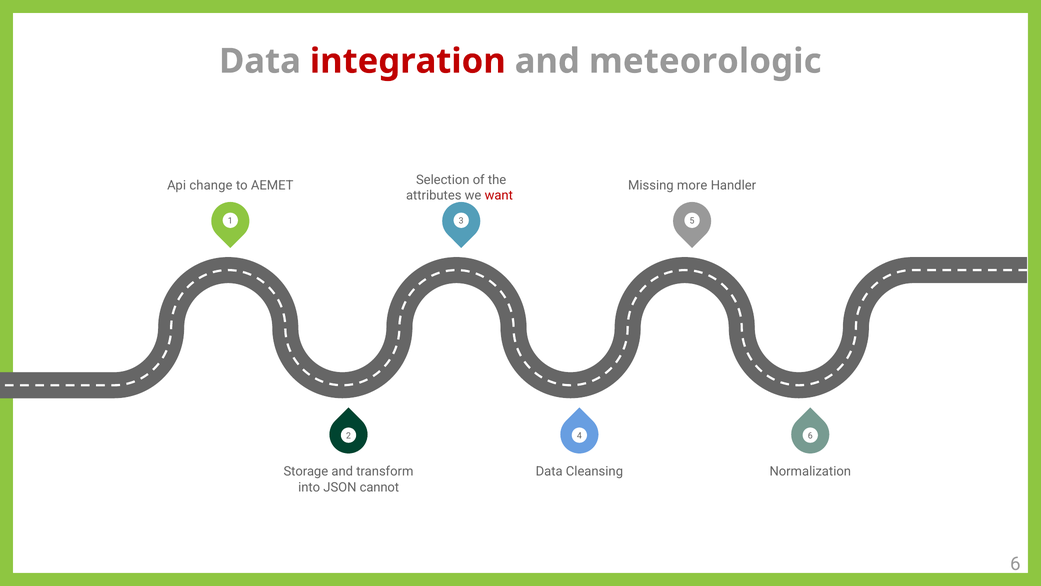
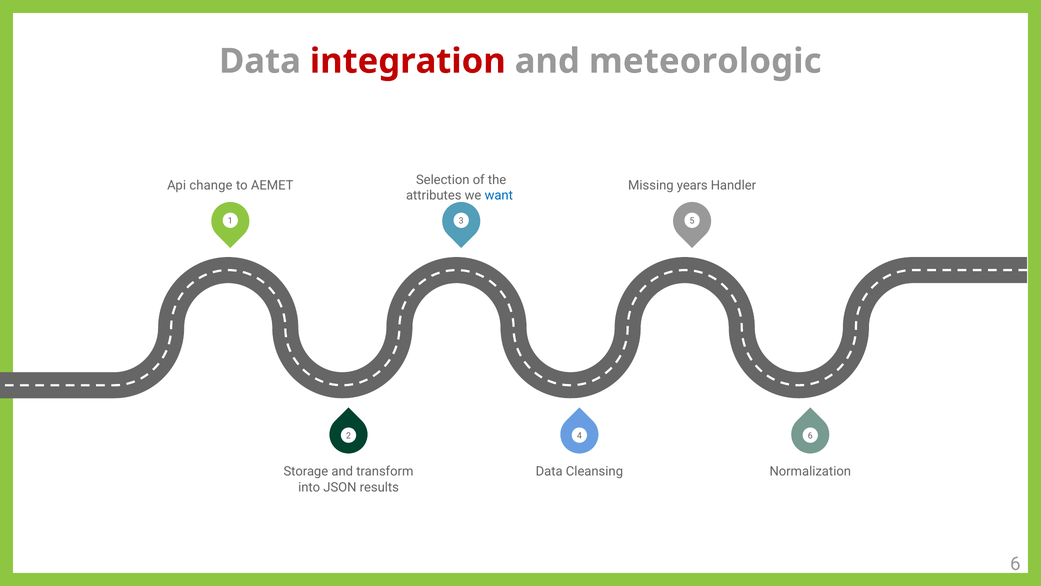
more: more -> years
want colour: red -> blue
cannot: cannot -> results
